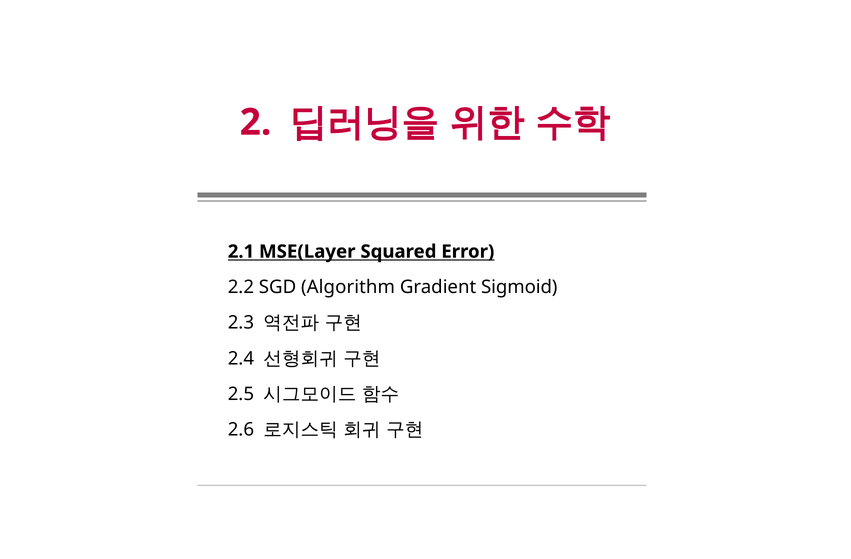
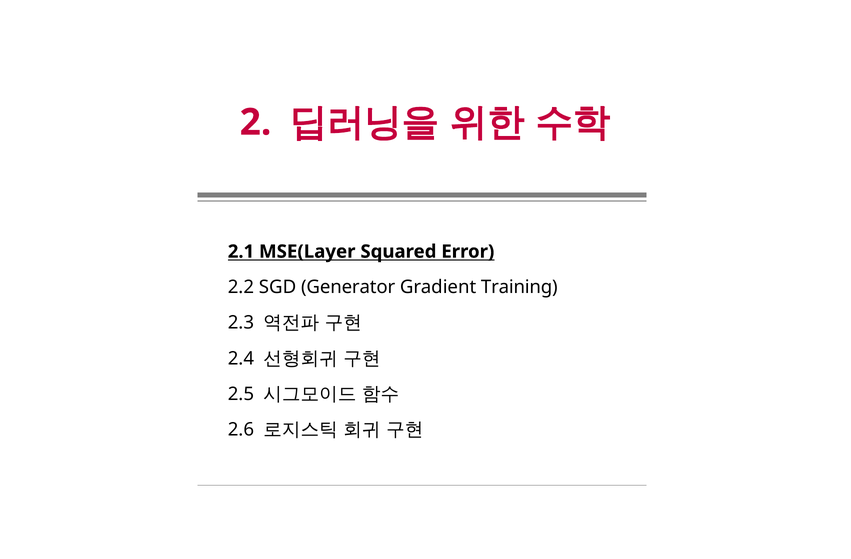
Algorithm: Algorithm -> Generator
Sigmoid: Sigmoid -> Training
